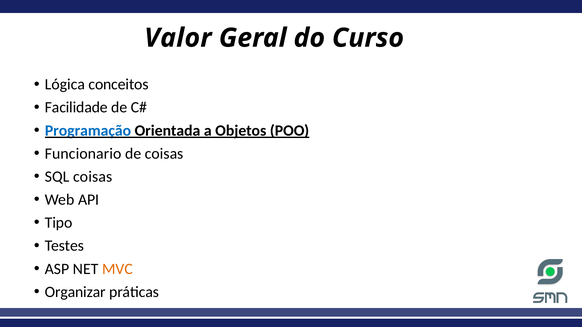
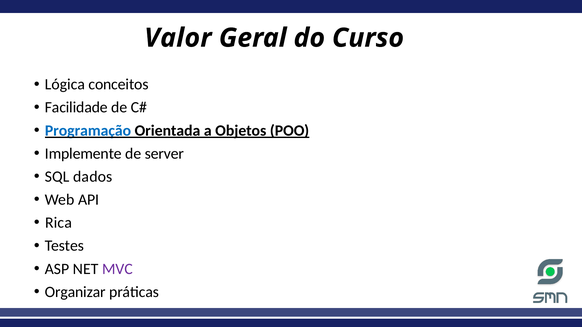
Funcionario: Funcionario -> Implemente
de coisas: coisas -> server
SQL coisas: coisas -> dados
Tipo: Tipo -> Rica
MVC colour: orange -> purple
